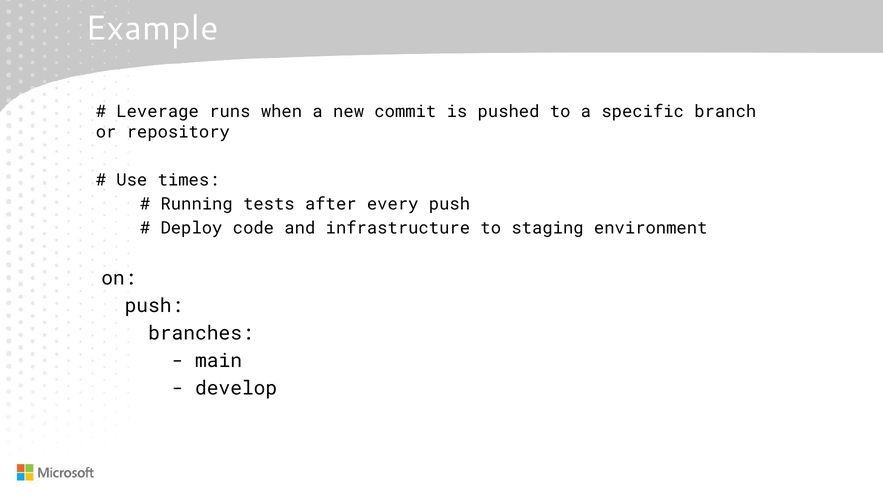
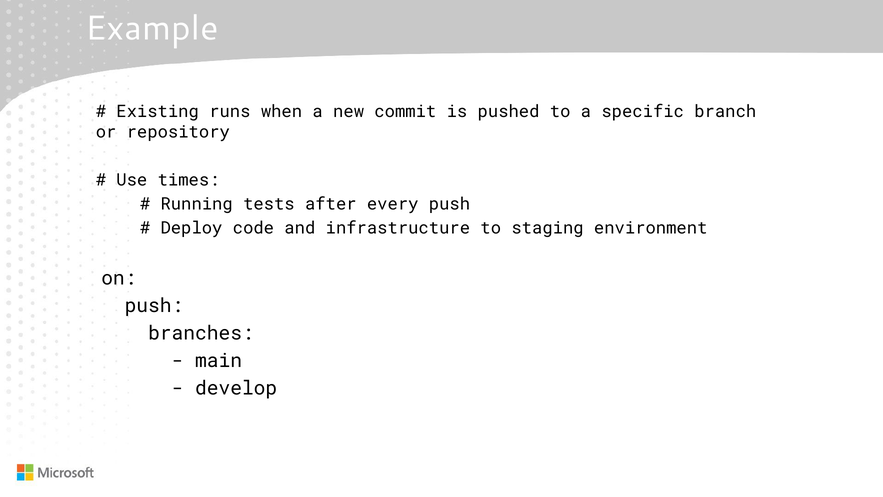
Leverage: Leverage -> Existing
